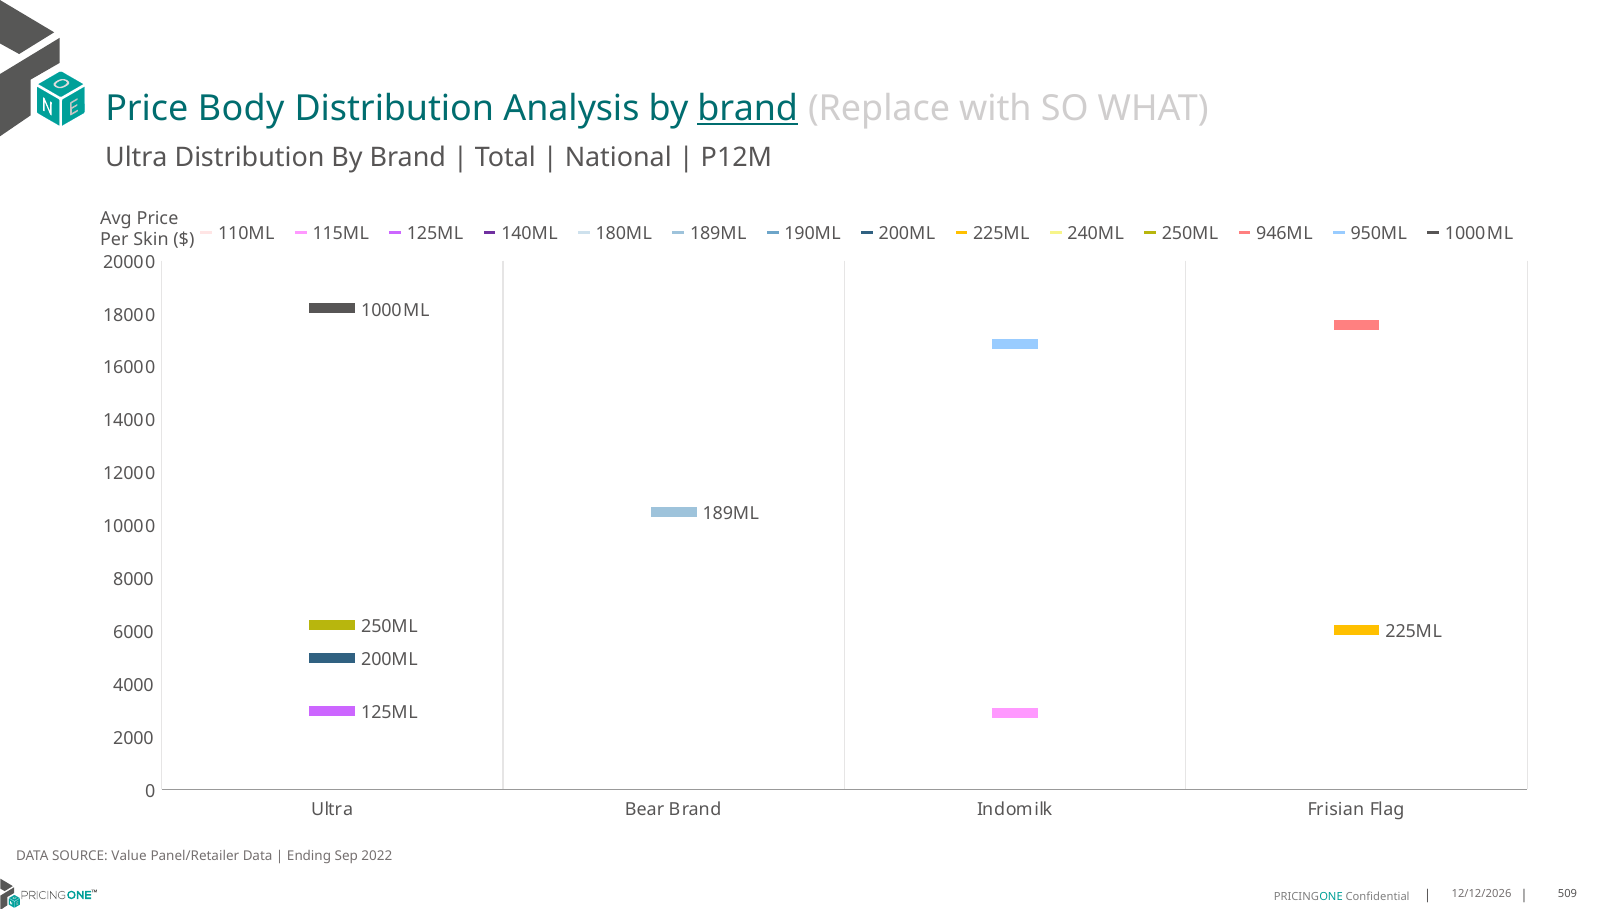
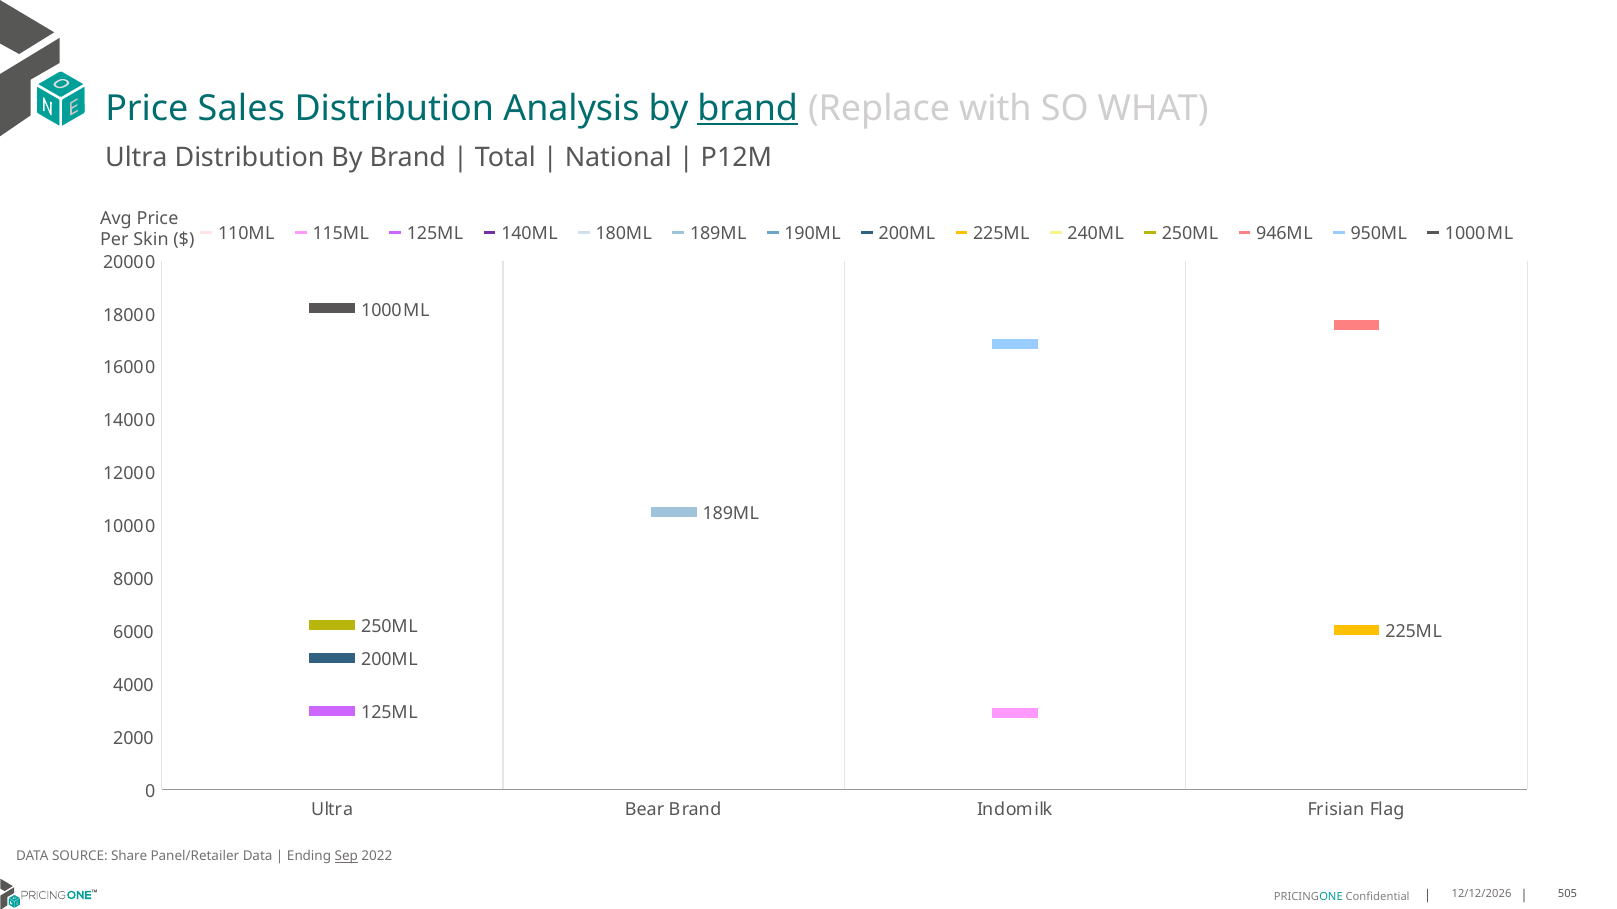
Body: Body -> Sales
Value: Value -> Share
Sep underline: none -> present
509: 509 -> 505
